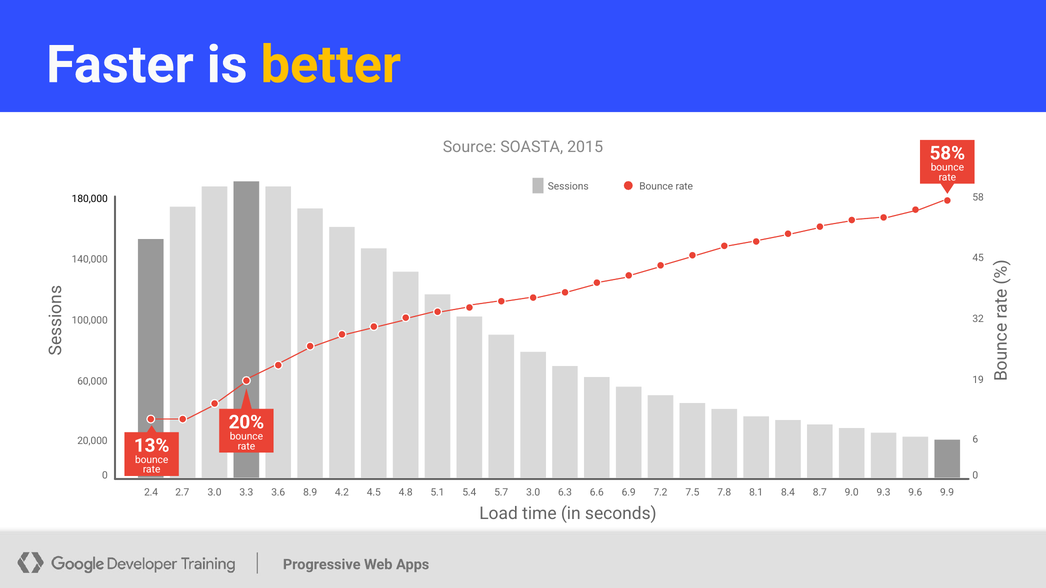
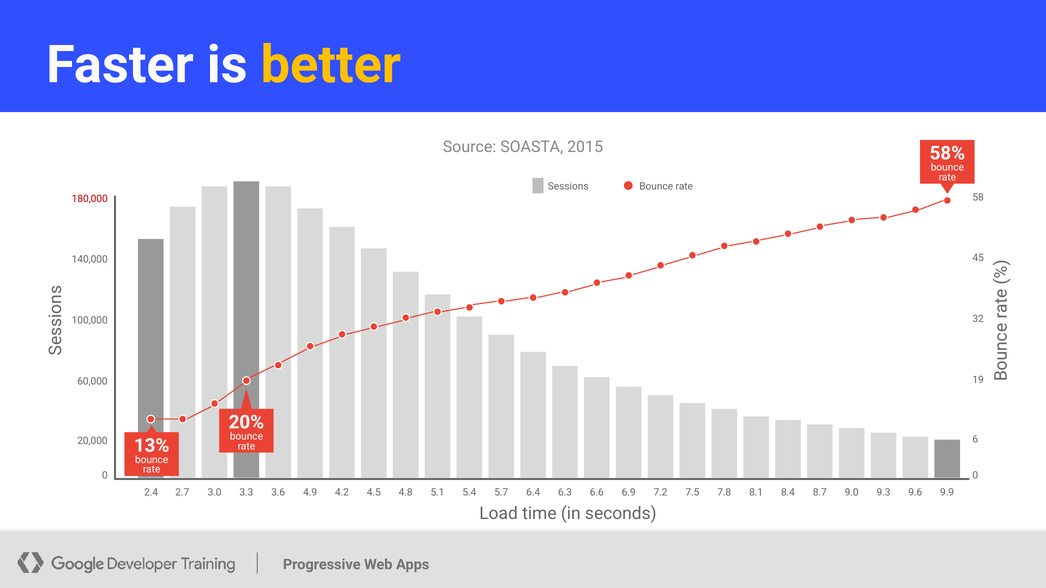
180,000 colour: black -> red
8.9: 8.9 -> 4.9
5.7 3.0: 3.0 -> 6.4
